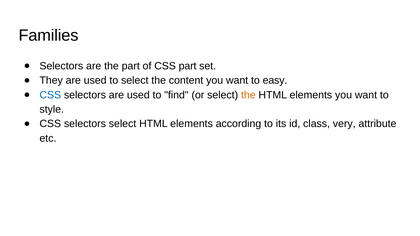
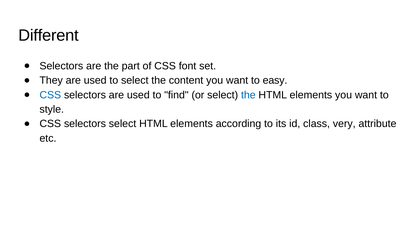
Families: Families -> Different
CSS part: part -> font
the at (248, 95) colour: orange -> blue
